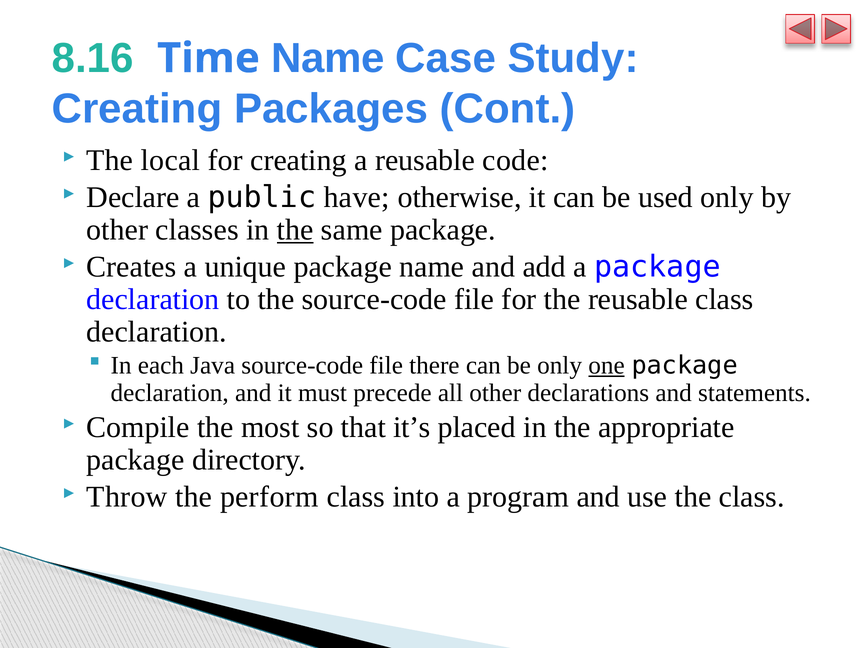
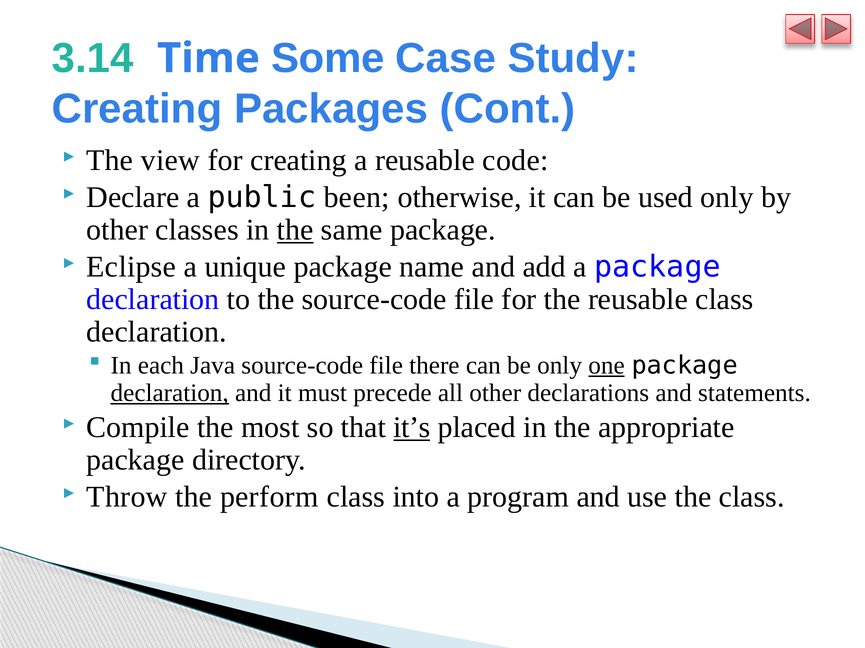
8.16: 8.16 -> 3.14
Time Name: Name -> Some
local: local -> view
have: have -> been
Creates: Creates -> Eclipse
declaration at (170, 393) underline: none -> present
it’s underline: none -> present
